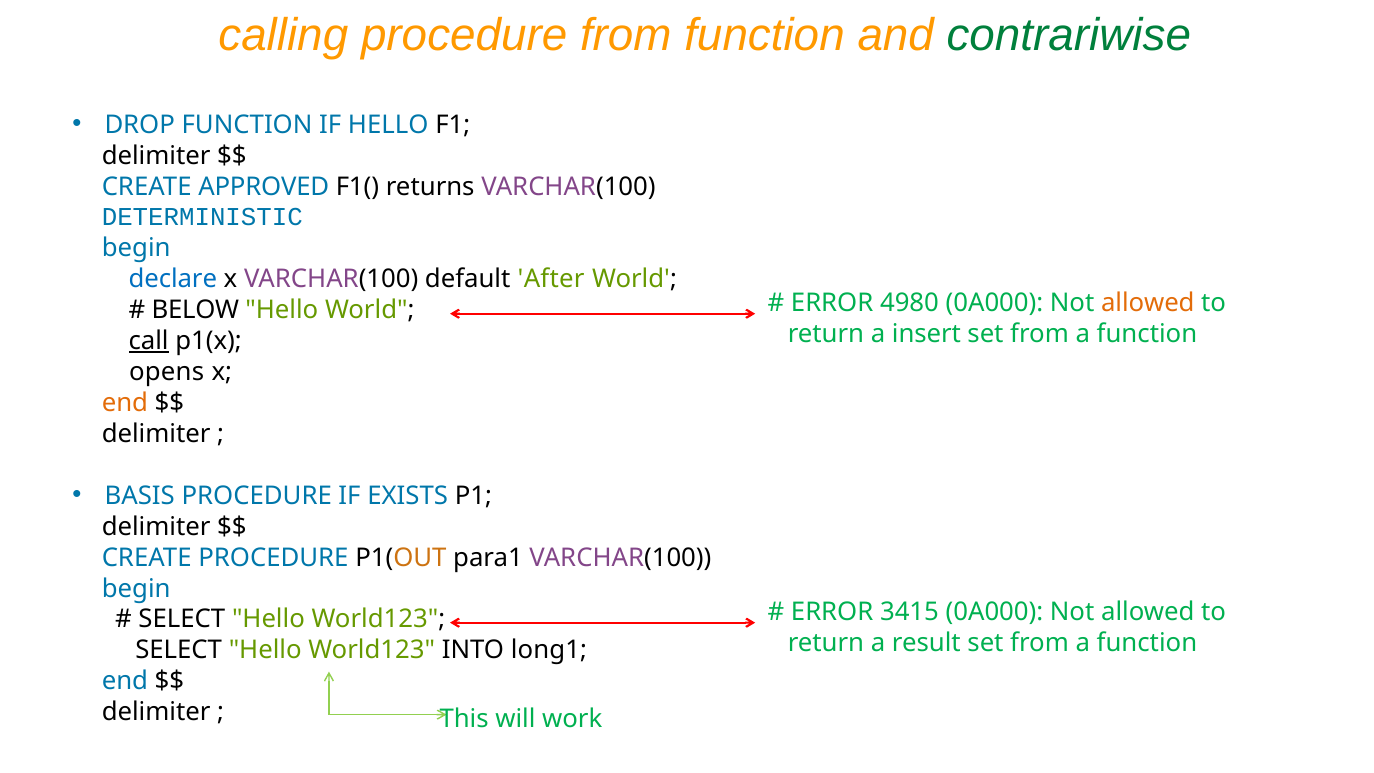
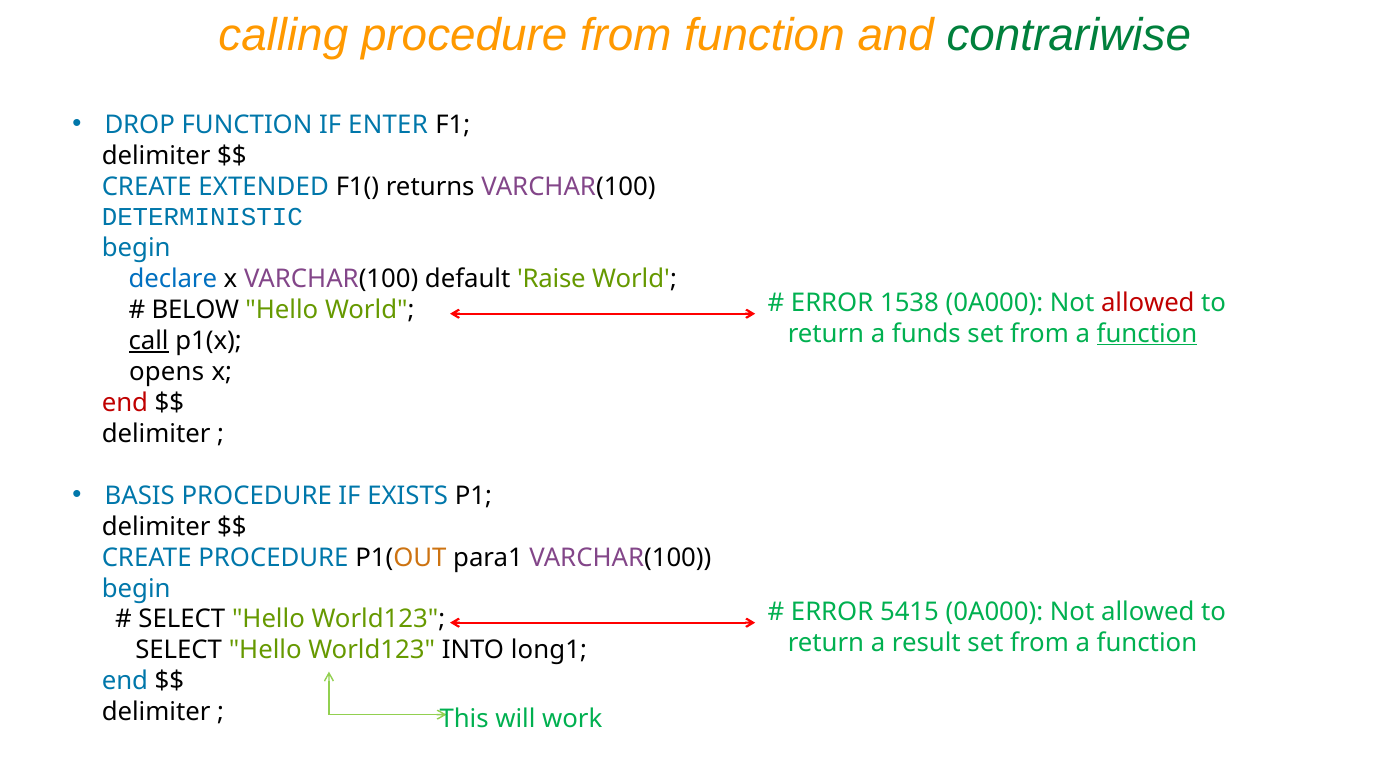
IF HELLO: HELLO -> ENTER
APPROVED: APPROVED -> EXTENDED
After: After -> Raise
4980: 4980 -> 1538
allowed at (1148, 303) colour: orange -> red
insert: insert -> funds
function at (1147, 334) underline: none -> present
end at (125, 403) colour: orange -> red
3415: 3415 -> 5415
